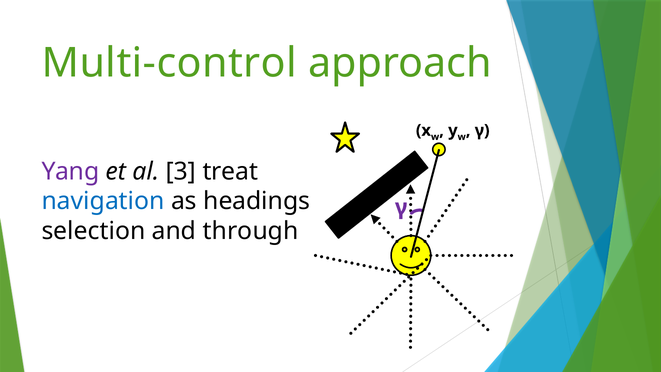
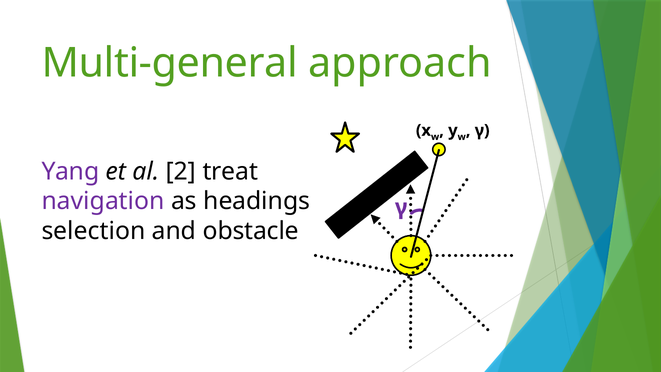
Multi-control: Multi-control -> Multi-general
3: 3 -> 2
navigation colour: blue -> purple
through: through -> obstacle
